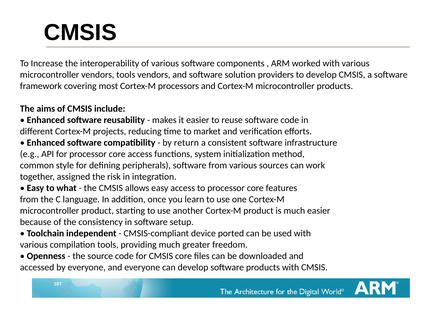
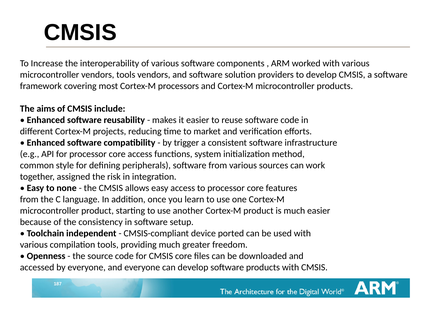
return: return -> trigger
what: what -> none
